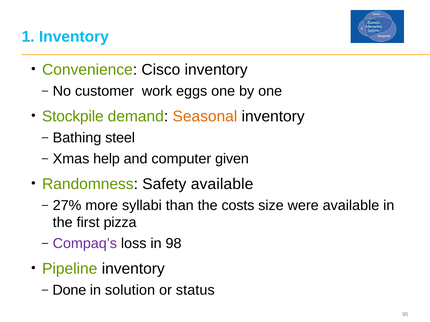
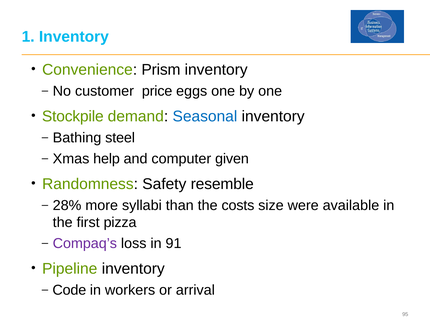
Cisco: Cisco -> Prism
work: work -> price
Seasonal colour: orange -> blue
Safety available: available -> resemble
27%: 27% -> 28%
98: 98 -> 91
Done: Done -> Code
solution: solution -> workers
status: status -> arrival
